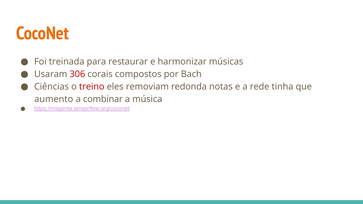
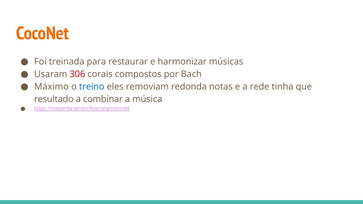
Ciências: Ciências -> Máximo
treino colour: red -> blue
aumento: aumento -> resultado
